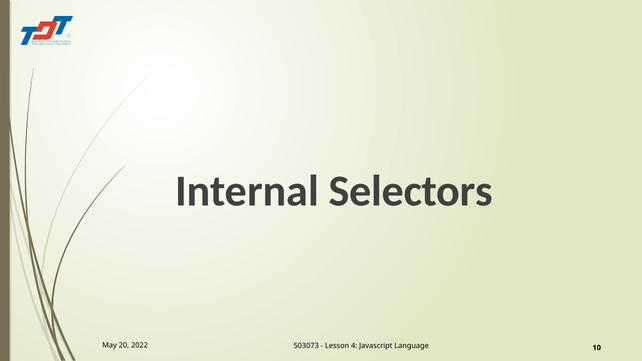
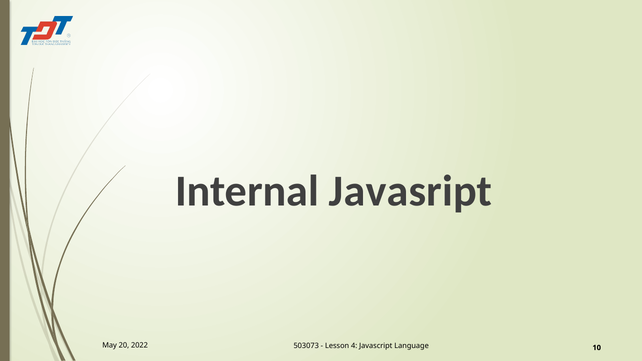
Selectors: Selectors -> Javasript
